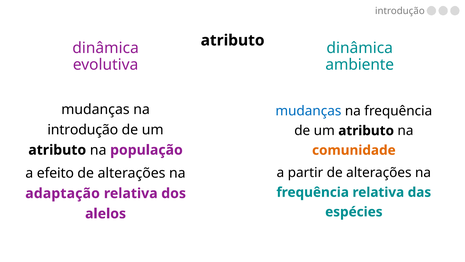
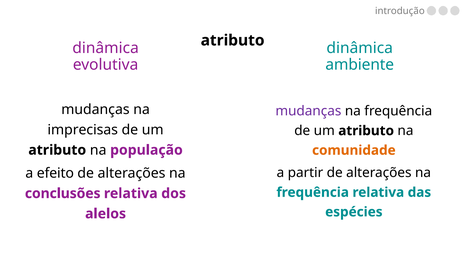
mudanças at (308, 111) colour: blue -> purple
introdução at (83, 130): introdução -> imprecisas
adaptação: adaptação -> conclusões
